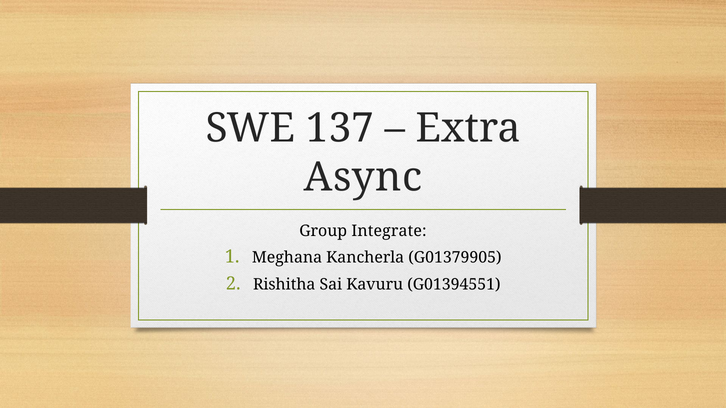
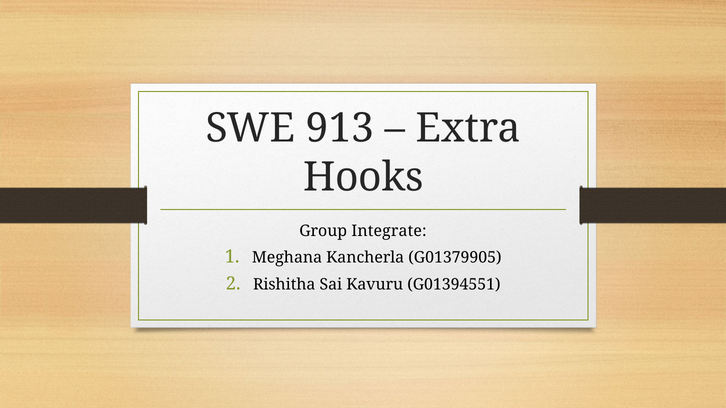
137: 137 -> 913
Async: Async -> Hooks
